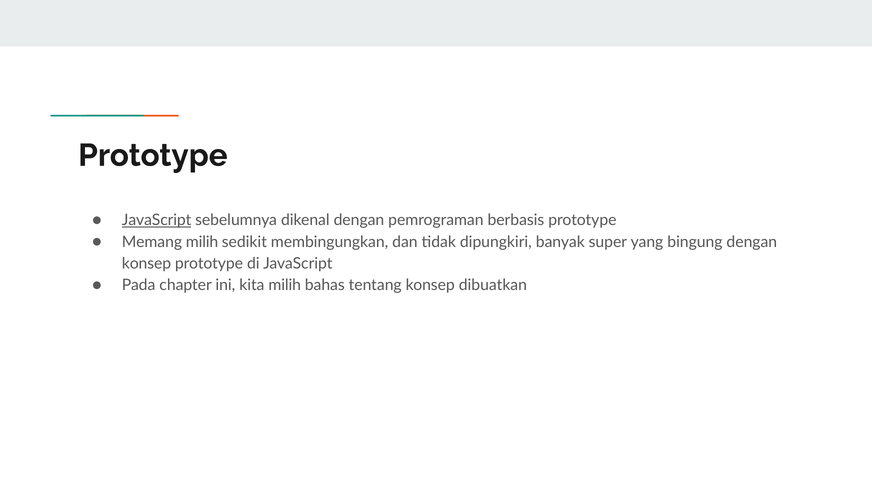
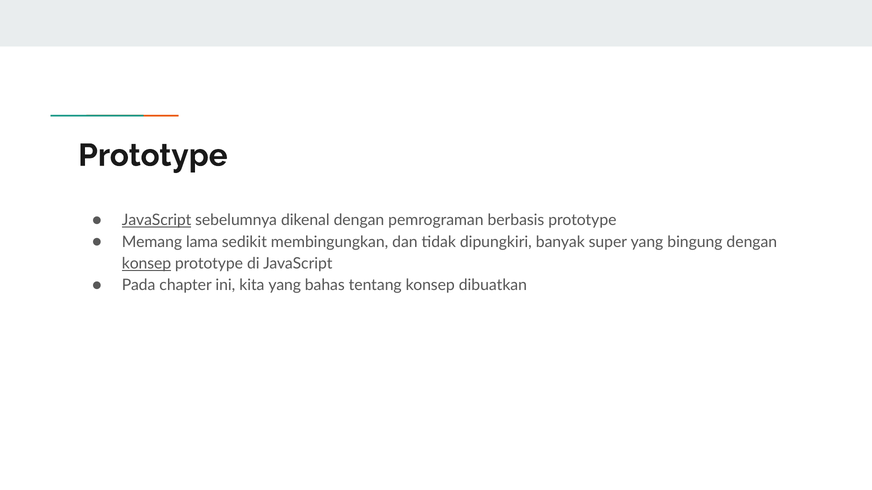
Memang milih: milih -> lama
konsep at (146, 264) underline: none -> present
kita milih: milih -> yang
